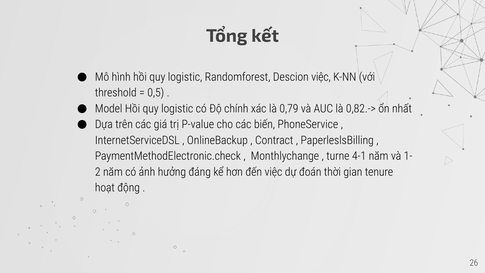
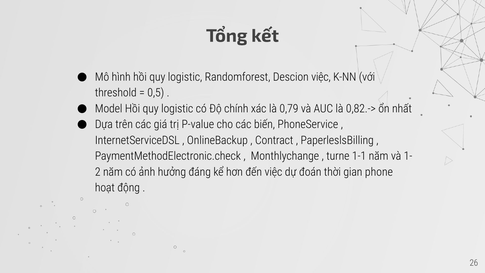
4-1: 4-1 -> 1-1
tenure: tenure -> phone
